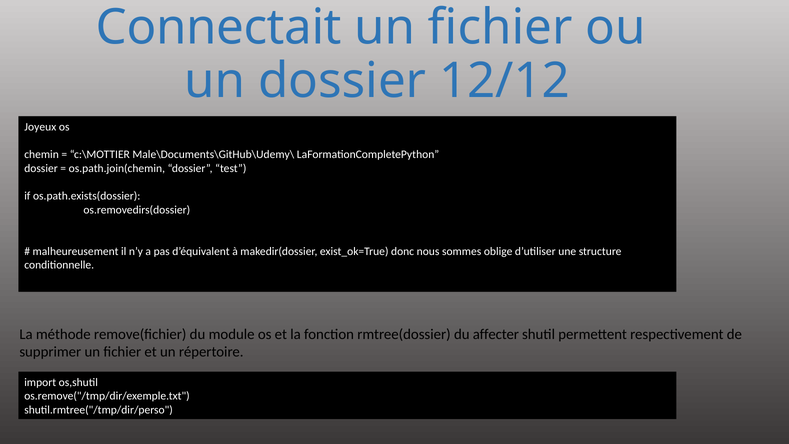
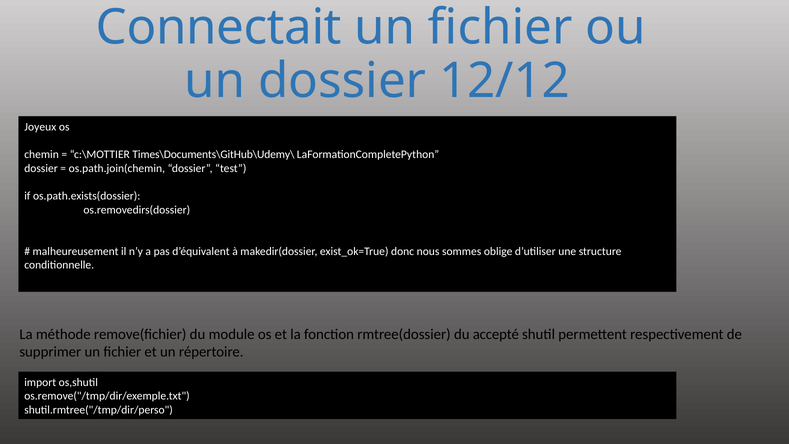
Male\Documents\GitHub\Udemy\: Male\Documents\GitHub\Udemy\ -> Times\Documents\GitHub\Udemy\
affecter: affecter -> accepté
